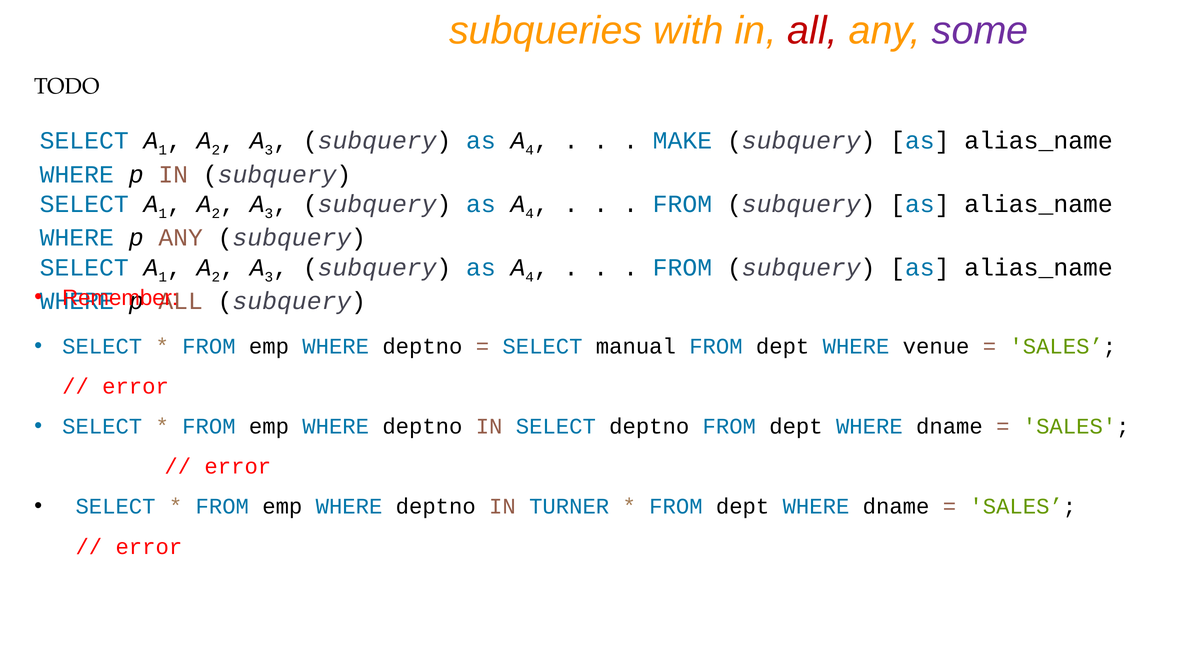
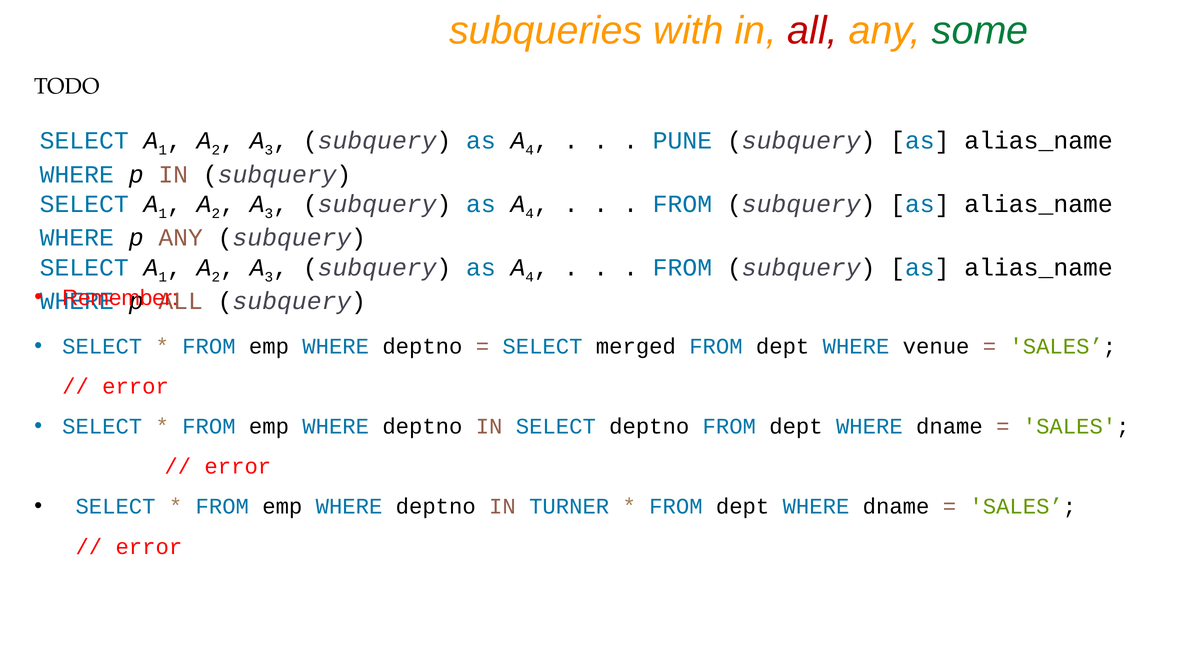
some colour: purple -> green
MAKE: MAKE -> PUNE
manual: manual -> merged
